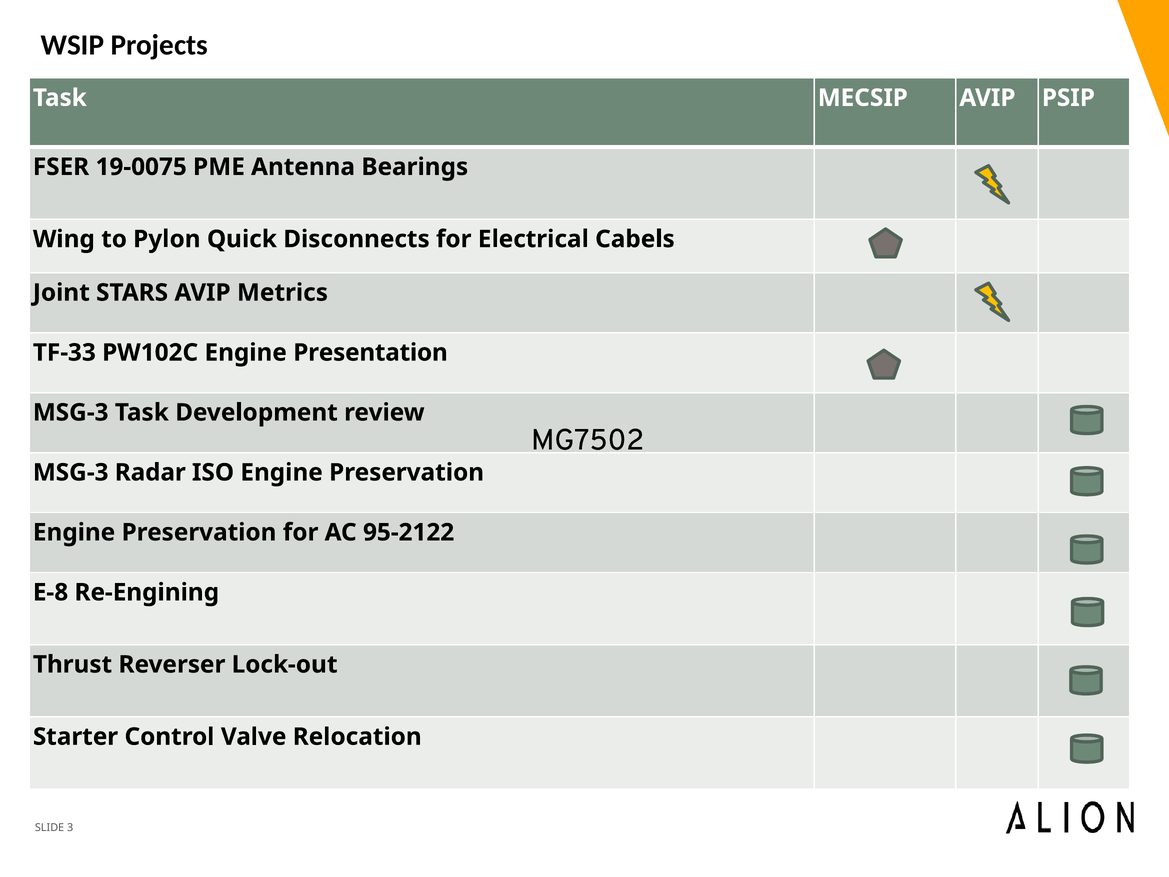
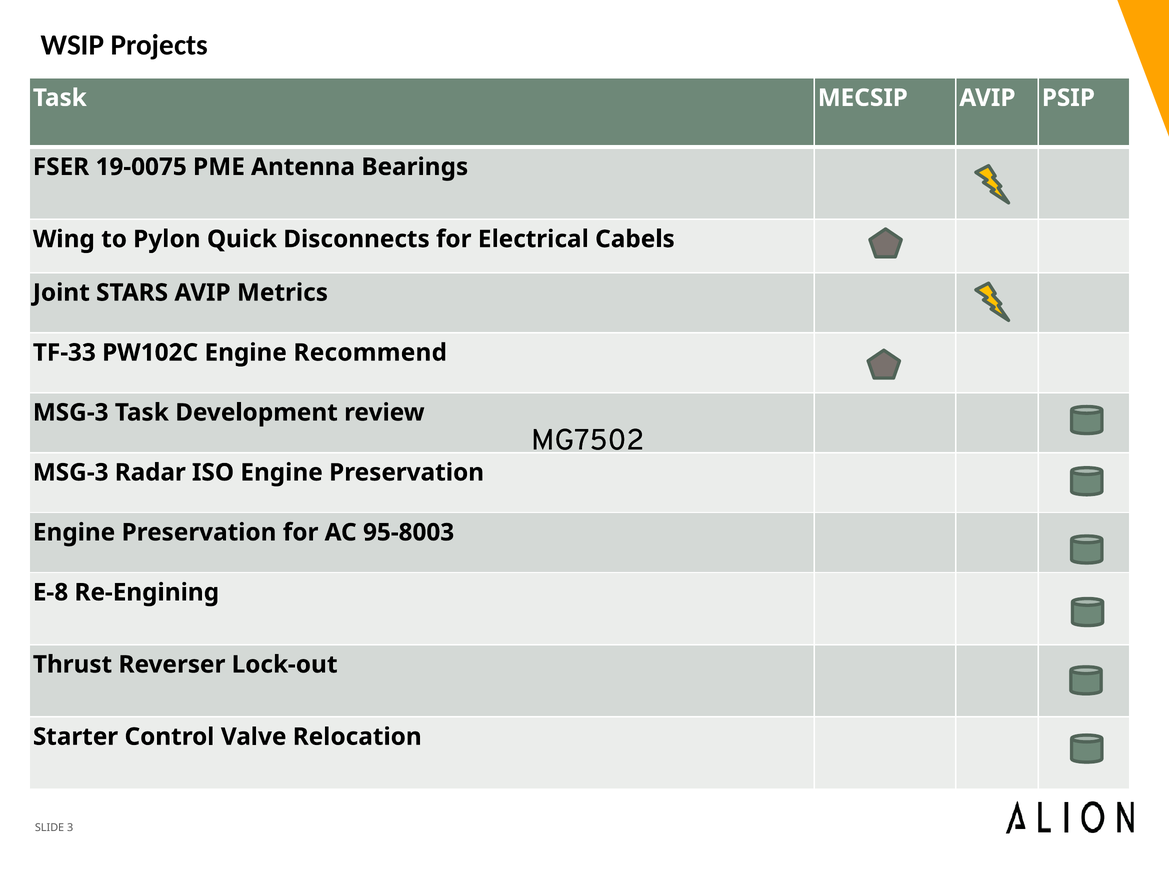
Presentation: Presentation -> Recommend
95-2122: 95-2122 -> 95-8003
